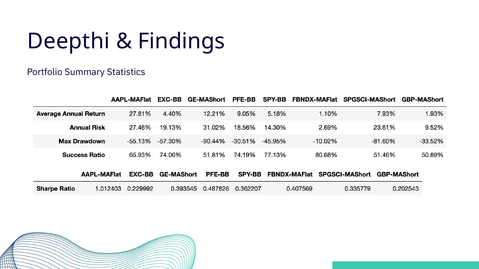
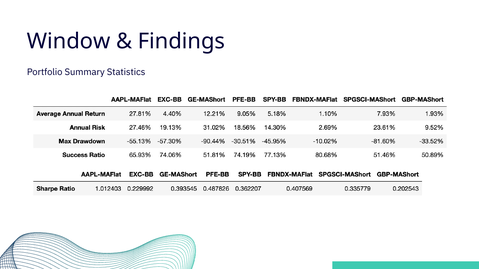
Deepthi: Deepthi -> Window
